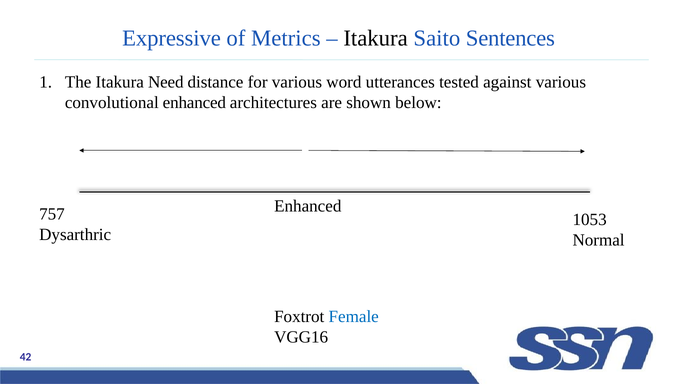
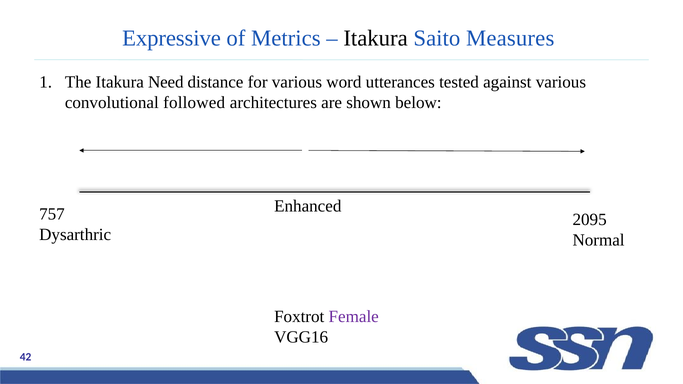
Sentences: Sentences -> Measures
convolutional enhanced: enhanced -> followed
1053: 1053 -> 2095
Female colour: blue -> purple
